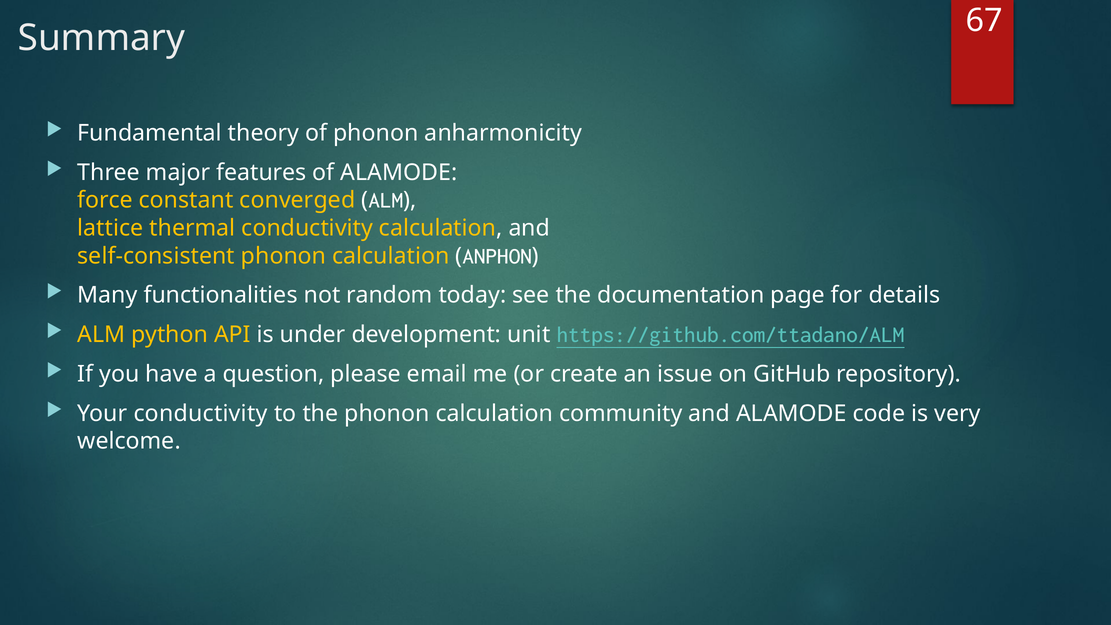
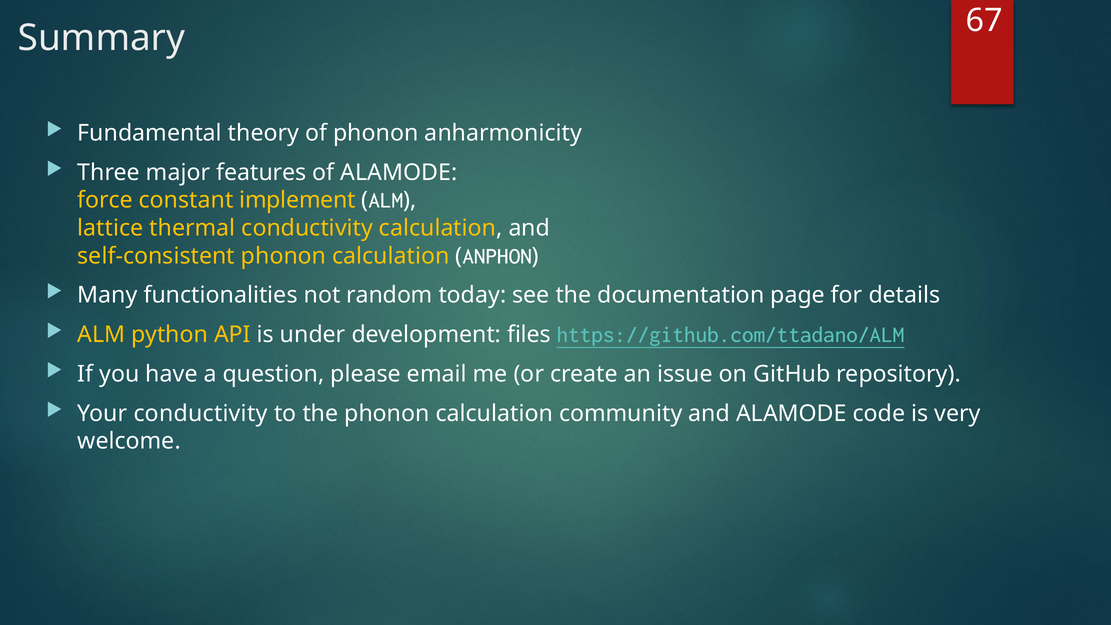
converged: converged -> implement
unit: unit -> files
